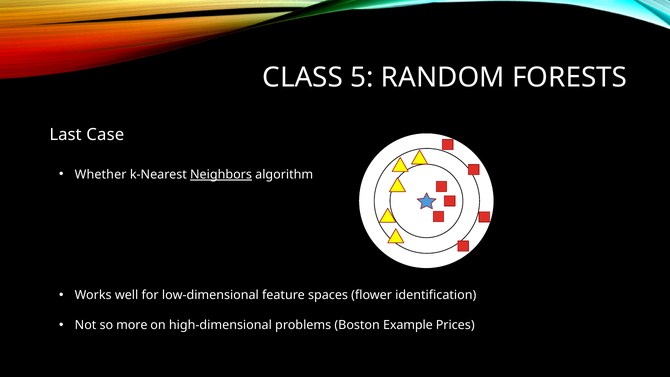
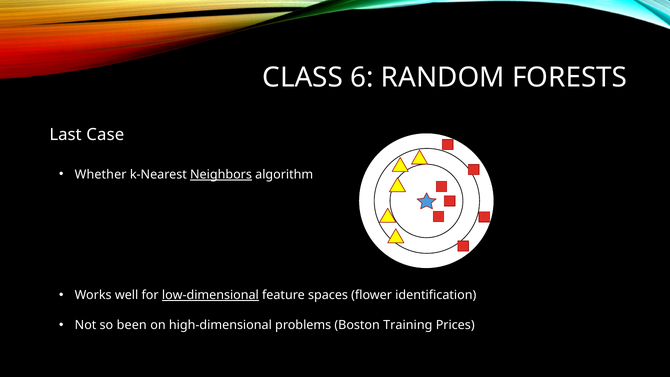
5: 5 -> 6
low-dimensional underline: none -> present
more: more -> been
Example: Example -> Training
